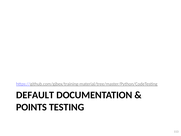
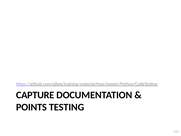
DEFAULT: DEFAULT -> CAPTURE
